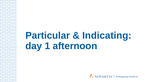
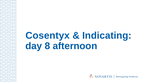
Particular: Particular -> Cosentyx
1: 1 -> 8
